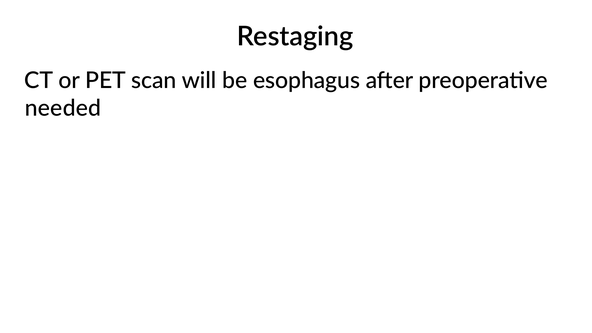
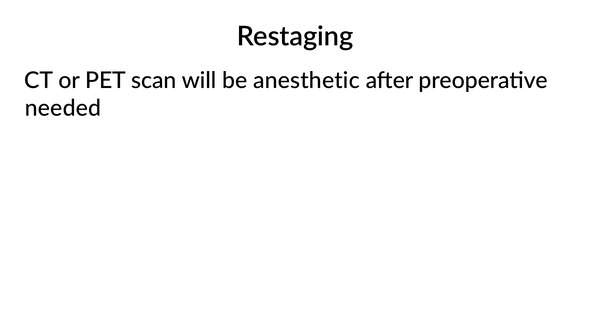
esophagus: esophagus -> anesthetic
